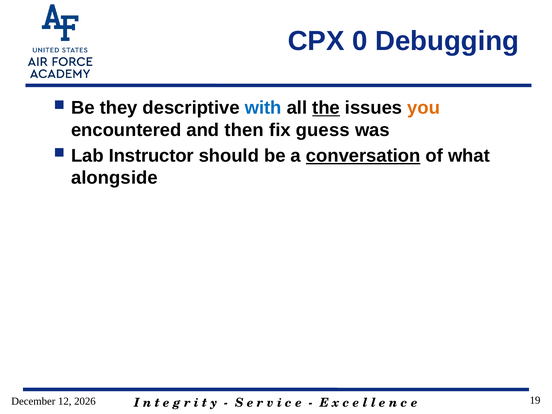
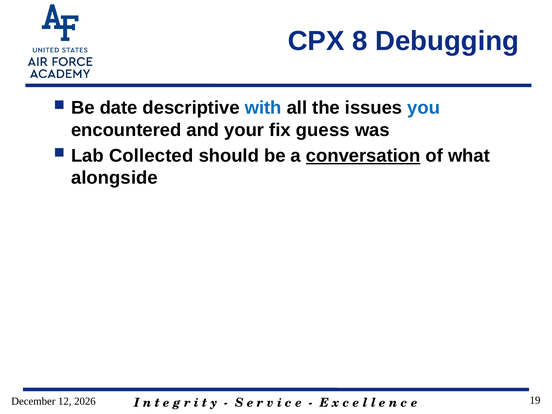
0: 0 -> 8
they: they -> date
the underline: present -> none
you colour: orange -> blue
then: then -> your
Instructor: Instructor -> Collected
